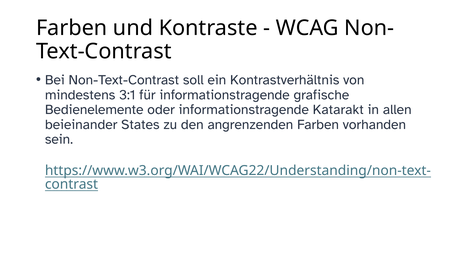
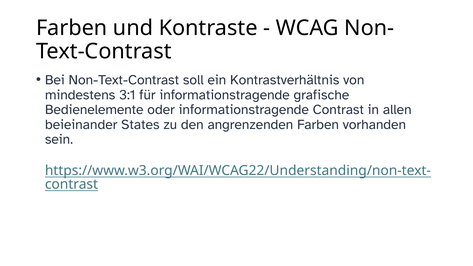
informationstragende Katarakt: Katarakt -> Contrast
